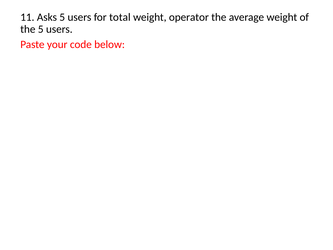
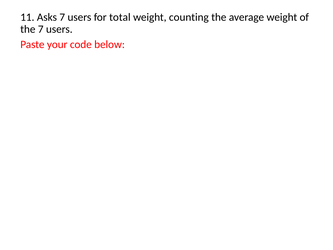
Asks 5: 5 -> 7
operator: operator -> counting
the 5: 5 -> 7
